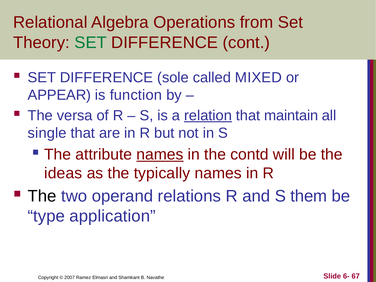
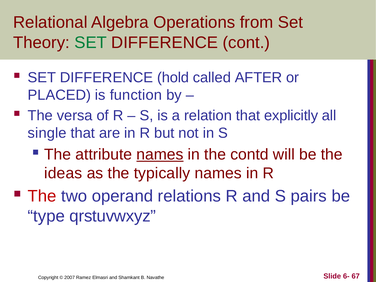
sole: sole -> hold
MIXED: MIXED -> AFTER
APPEAR: APPEAR -> PLACED
relation underline: present -> none
maintain: maintain -> explicitly
The at (42, 196) colour: black -> red
them: them -> pairs
application: application -> qrstuvwxyz
